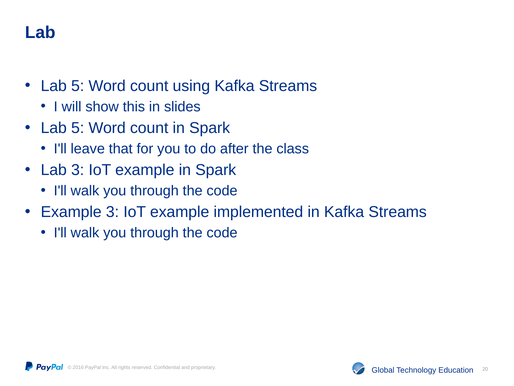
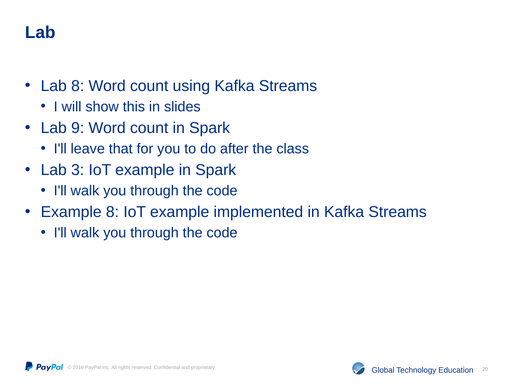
5 at (78, 86): 5 -> 8
5 at (78, 128): 5 -> 9
Example 3: 3 -> 8
